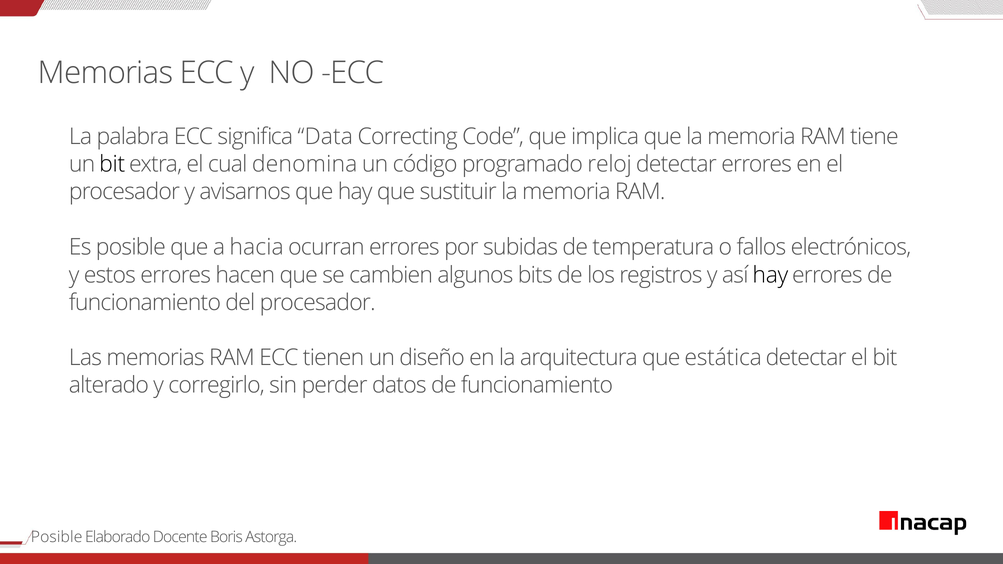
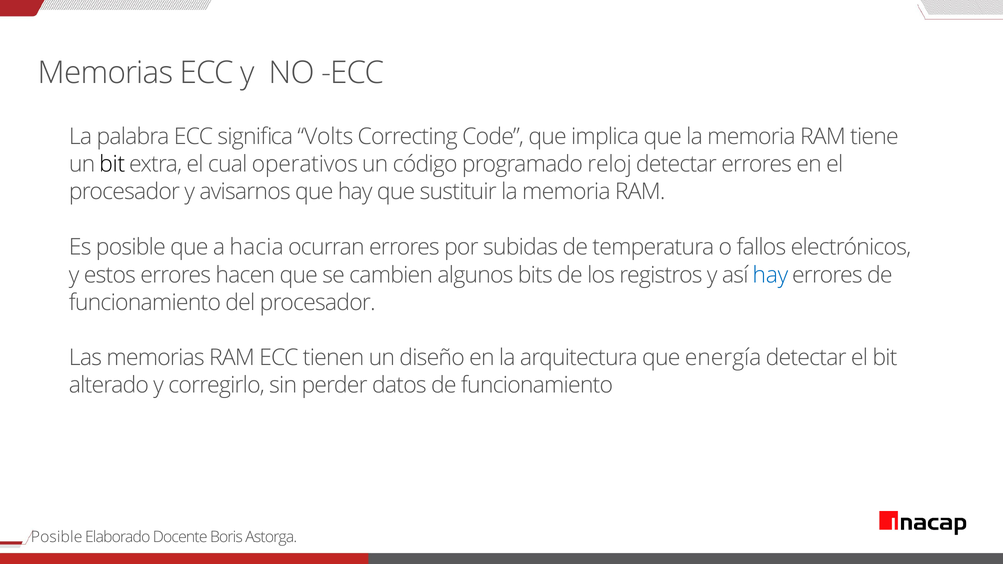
Data: Data -> Volts
denomina: denomina -> operativos
hay at (770, 275) colour: black -> blue
estática: estática -> energía
